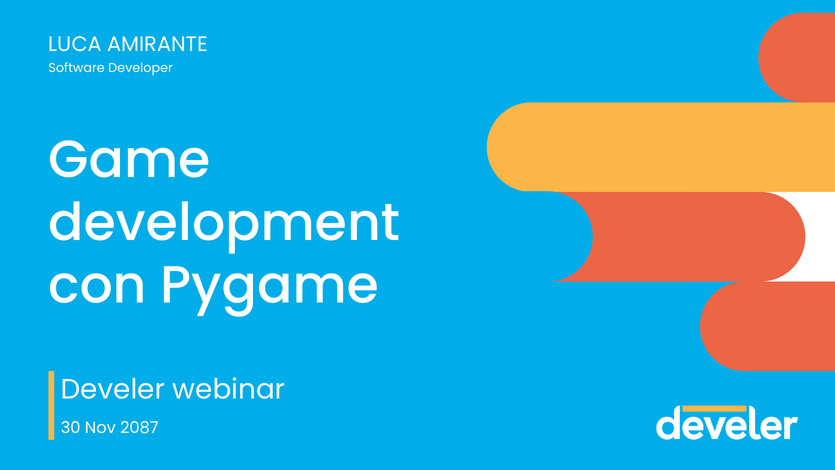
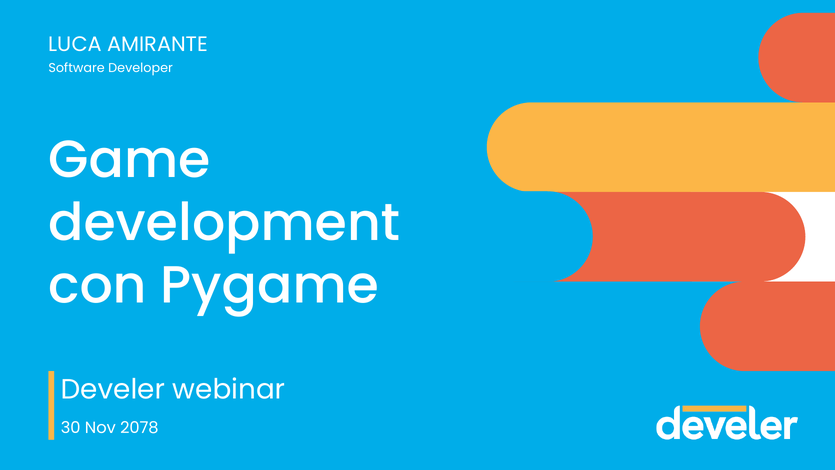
2087: 2087 -> 2078
